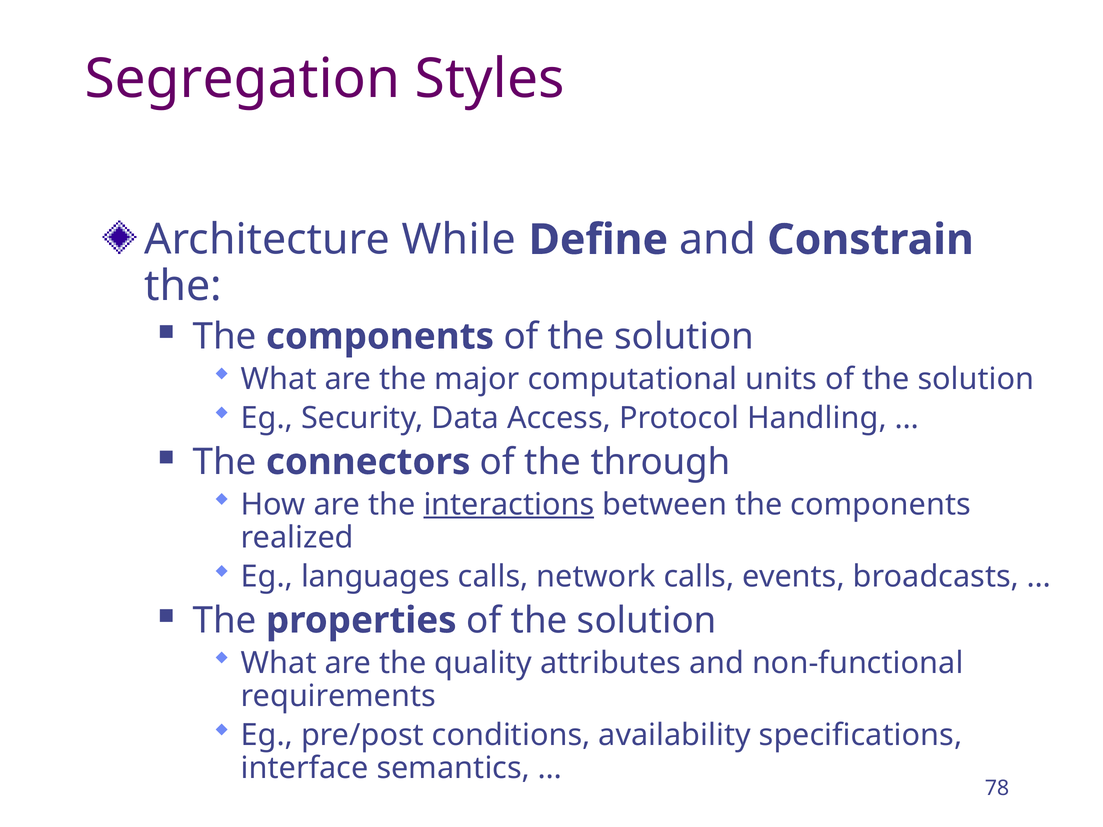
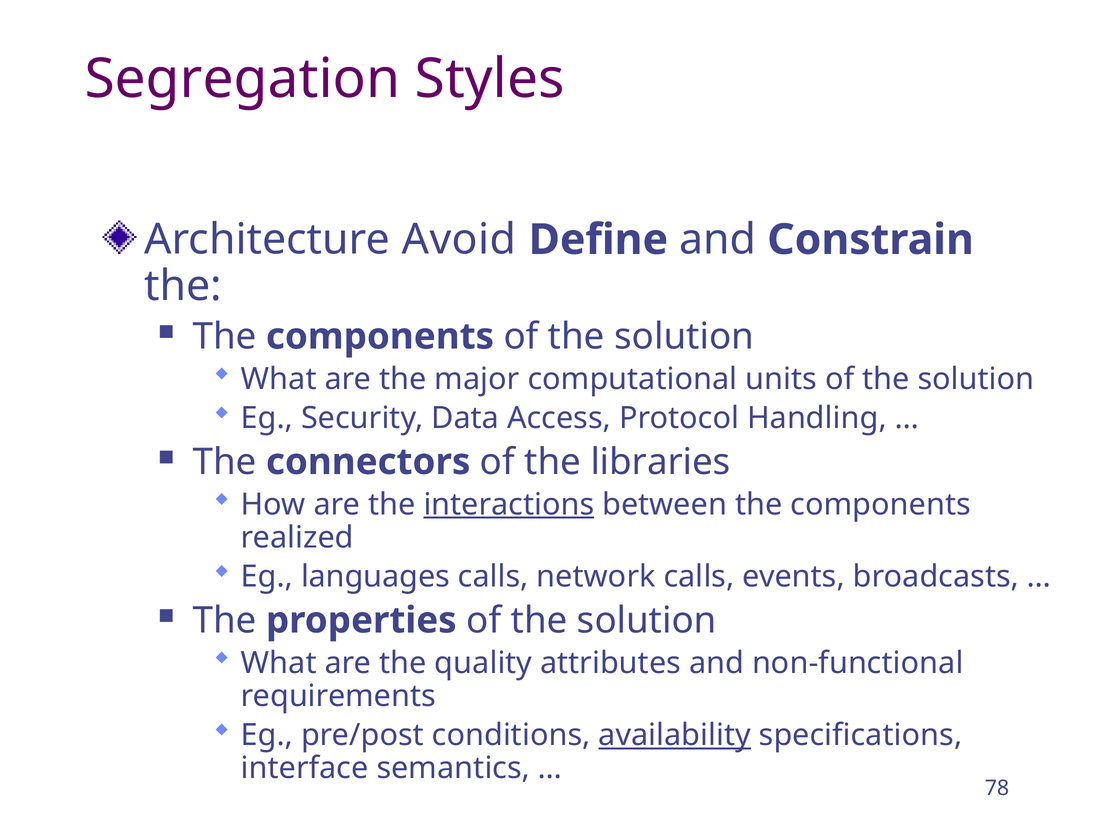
While: While -> Avoid
through: through -> libraries
availability underline: none -> present
